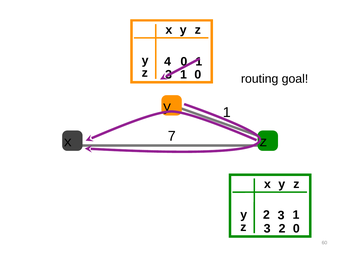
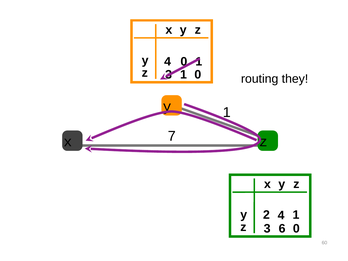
goal: goal -> they
2 3: 3 -> 4
3 2: 2 -> 6
